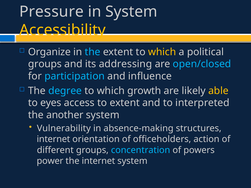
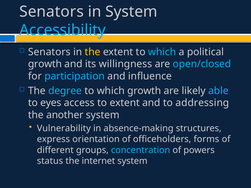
Pressure at (52, 12): Pressure -> Senators
Accessibility colour: yellow -> light blue
Organize at (49, 52): Organize -> Senators
the at (93, 52) colour: light blue -> yellow
which at (162, 52) colour: yellow -> light blue
groups at (45, 64): groups -> growth
addressing: addressing -> willingness
able colour: yellow -> light blue
interpreted: interpreted -> addressing
internet at (53, 139): internet -> express
action: action -> forms
power: power -> status
